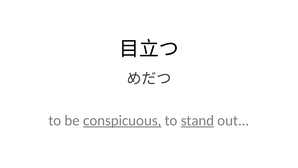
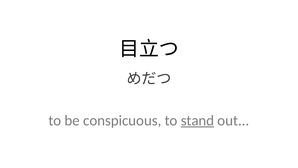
conspicuous underline: present -> none
